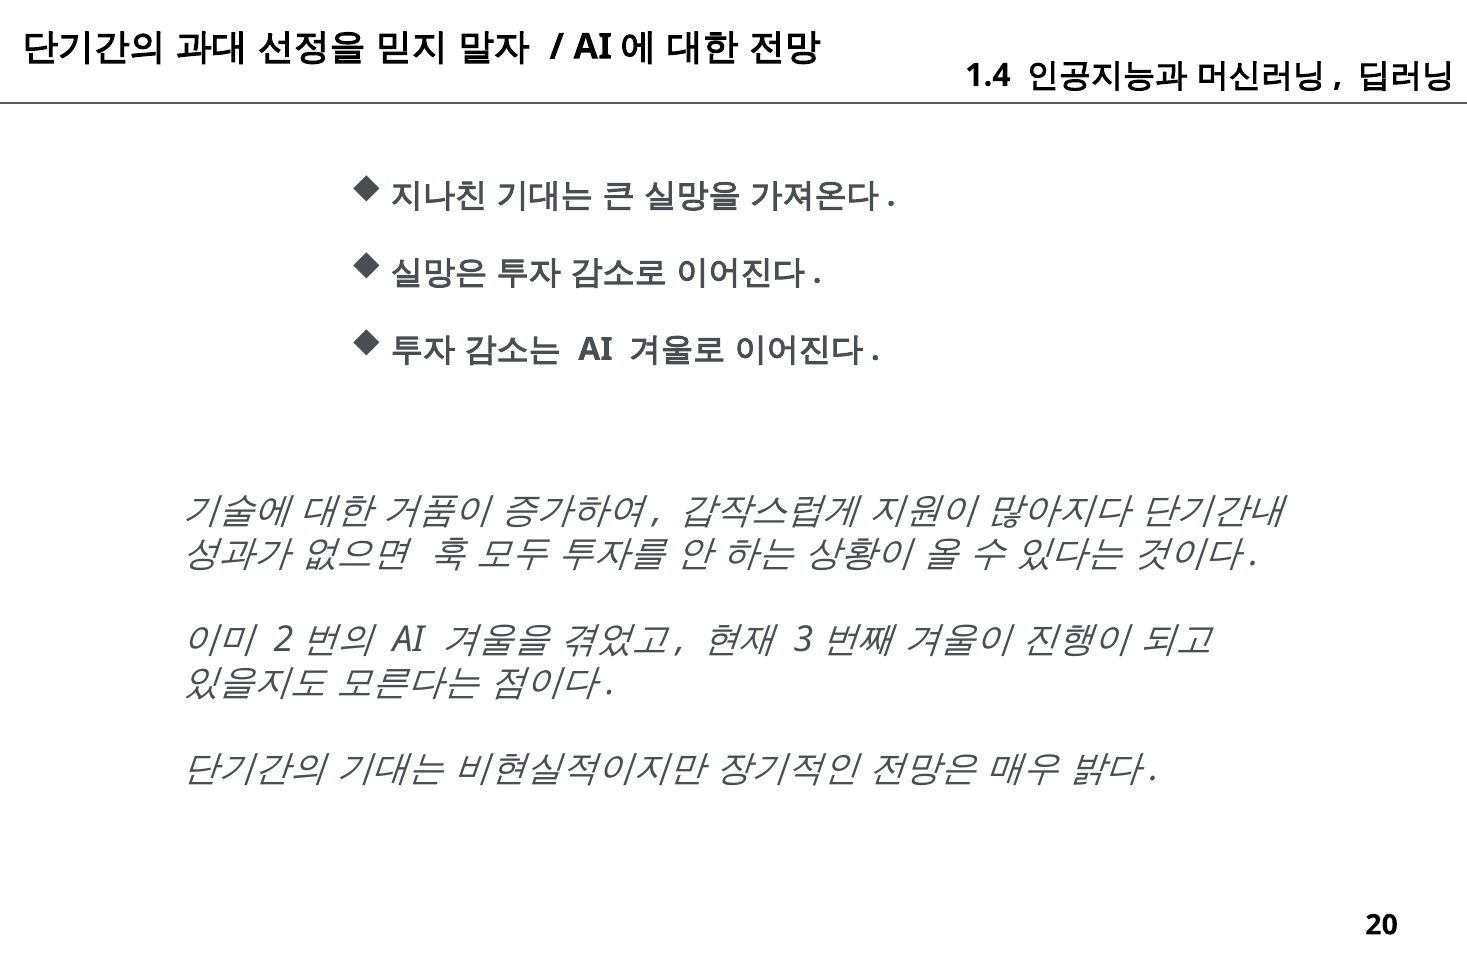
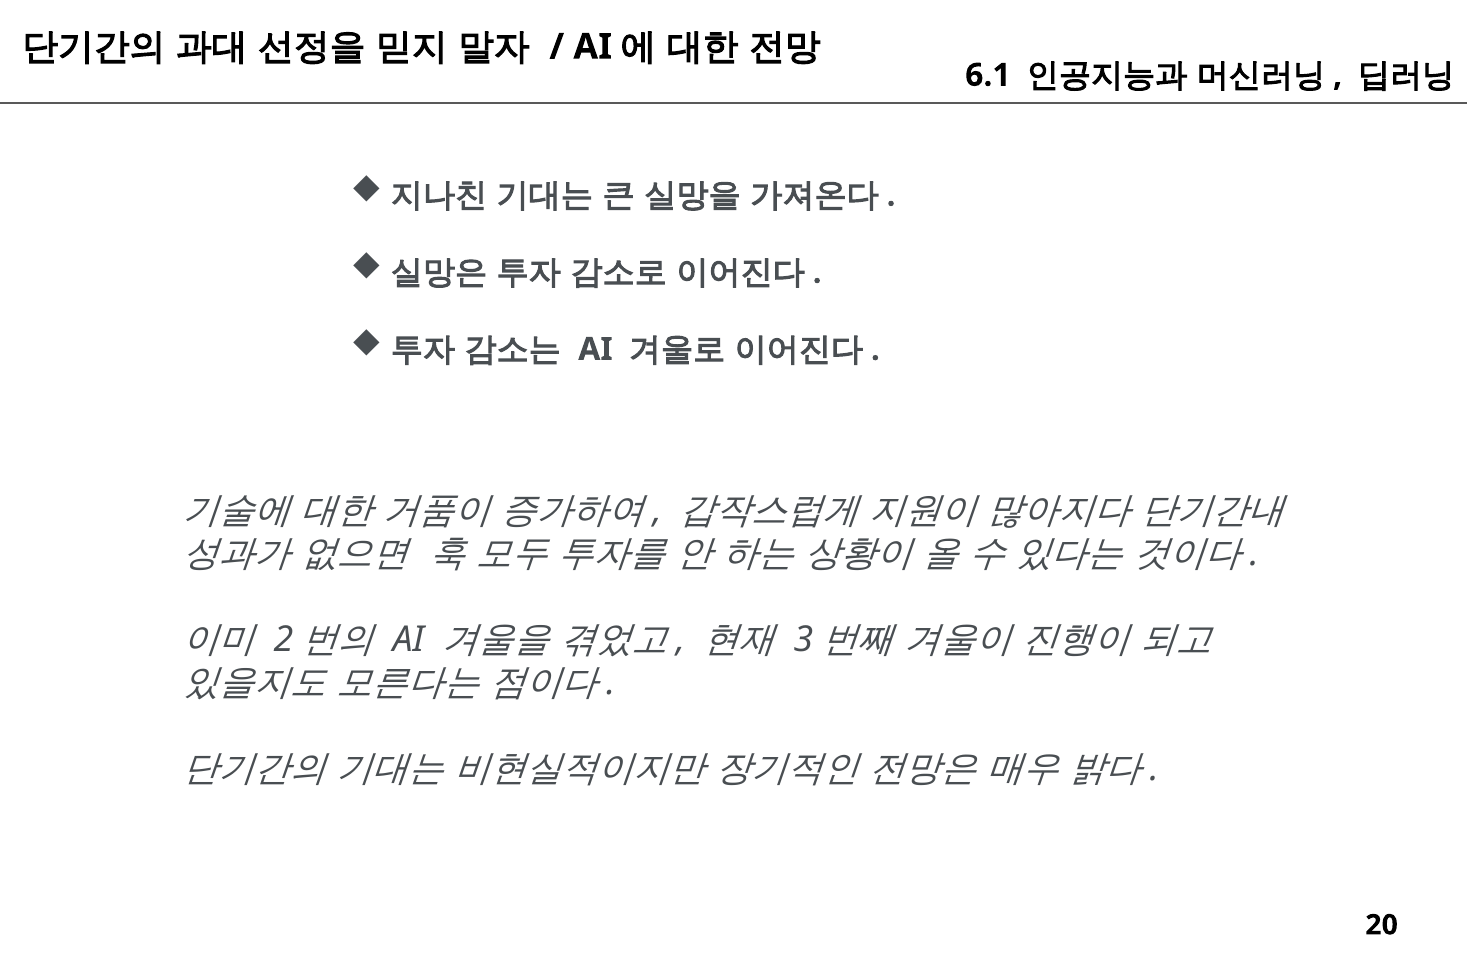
1.4: 1.4 -> 6.1
